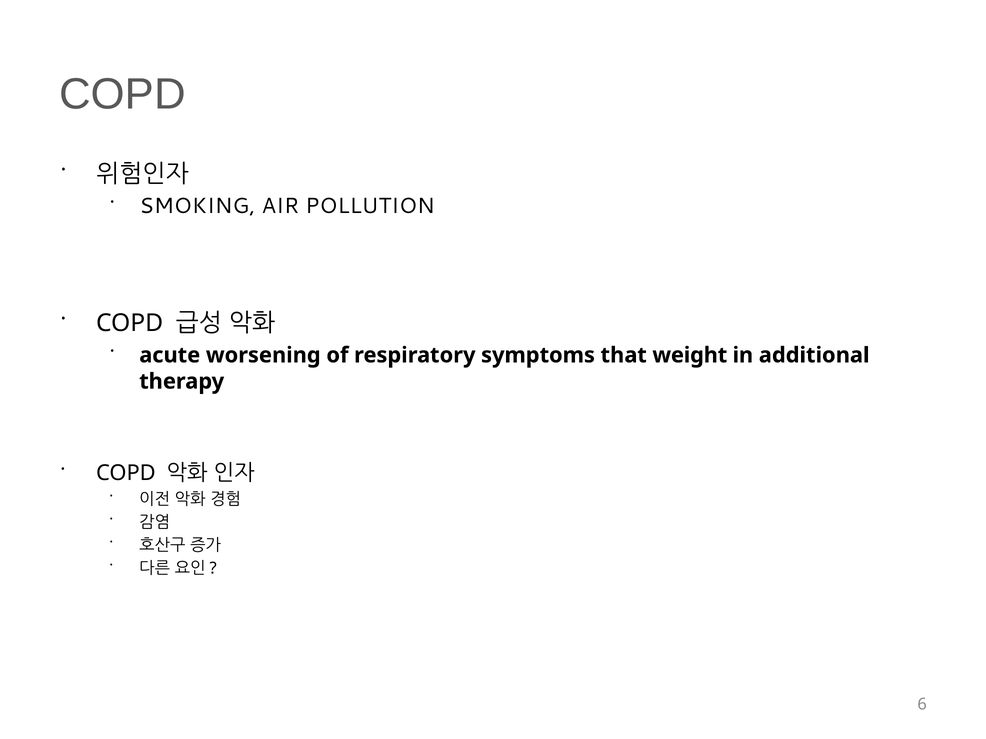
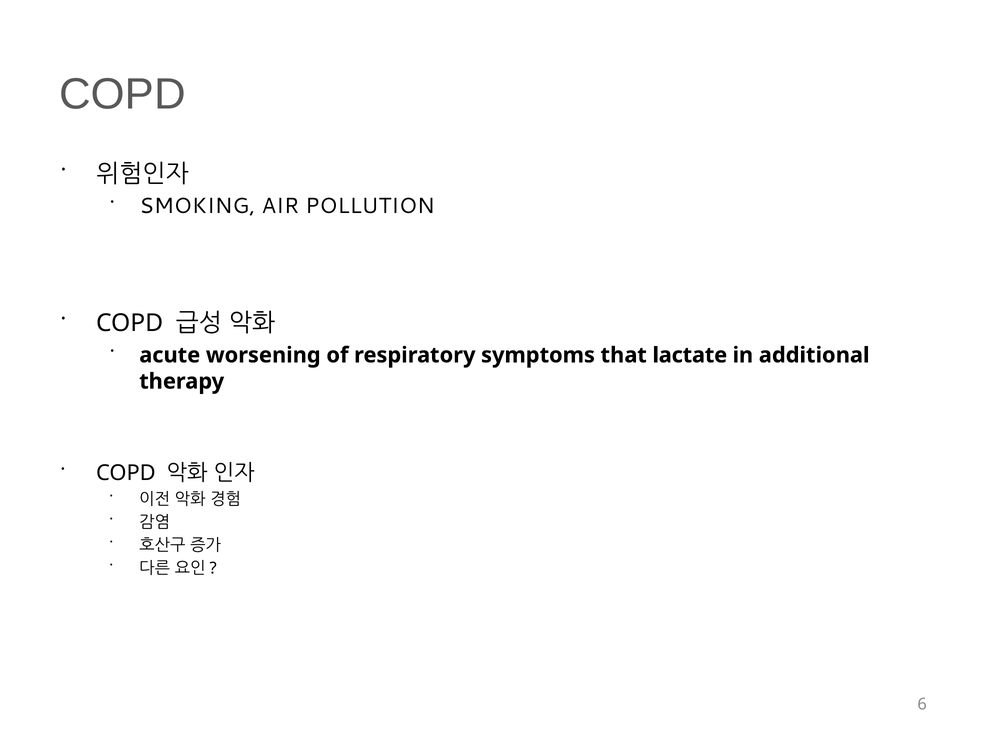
weight: weight -> lactate
